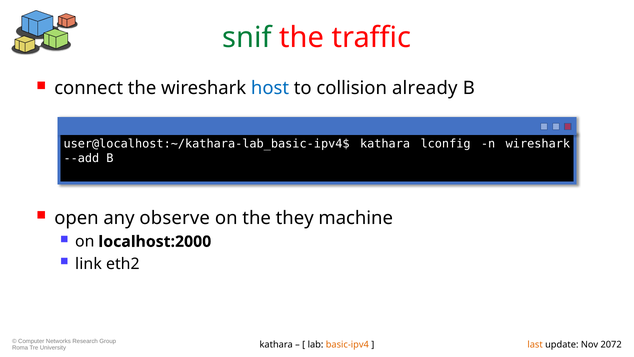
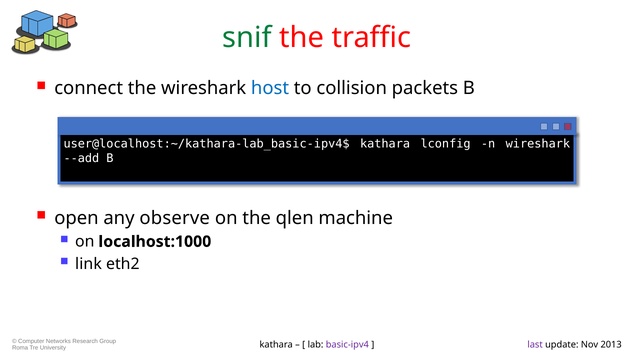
already: already -> packets
they: they -> qlen
localhost:2000: localhost:2000 -> localhost:1000
basic-ipv4 colour: orange -> purple
last colour: orange -> purple
2072: 2072 -> 2013
